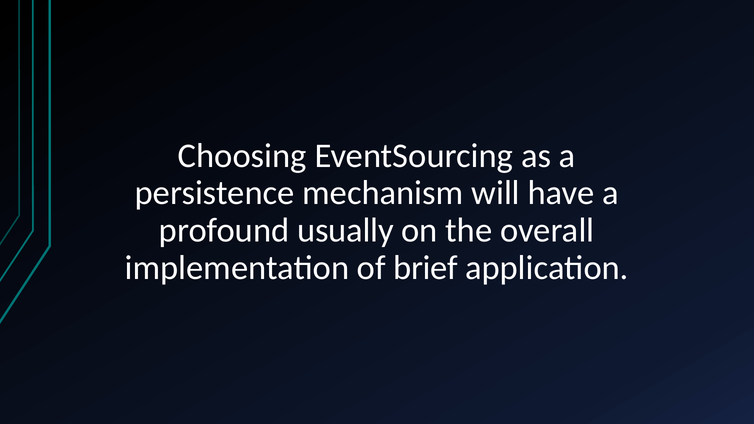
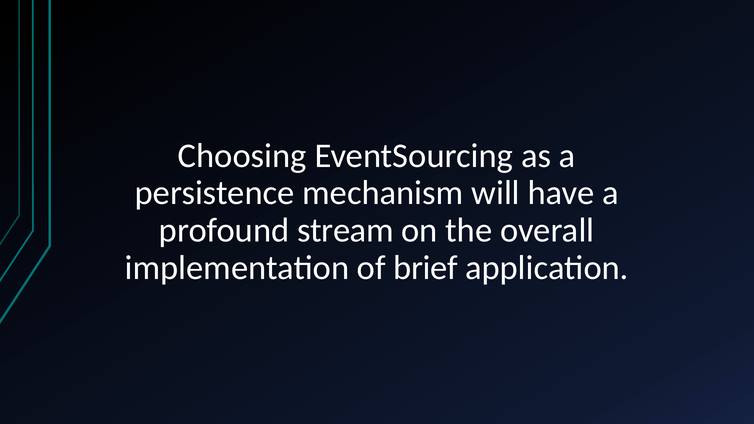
usually: usually -> stream
